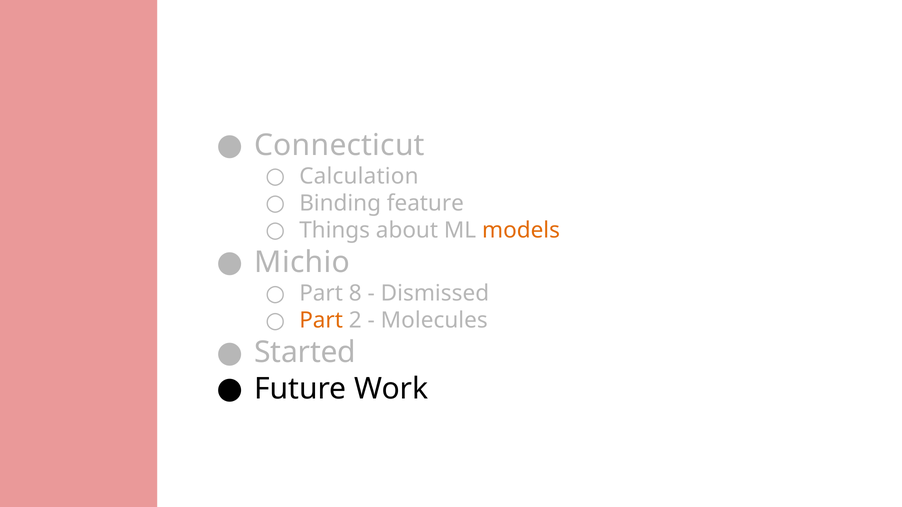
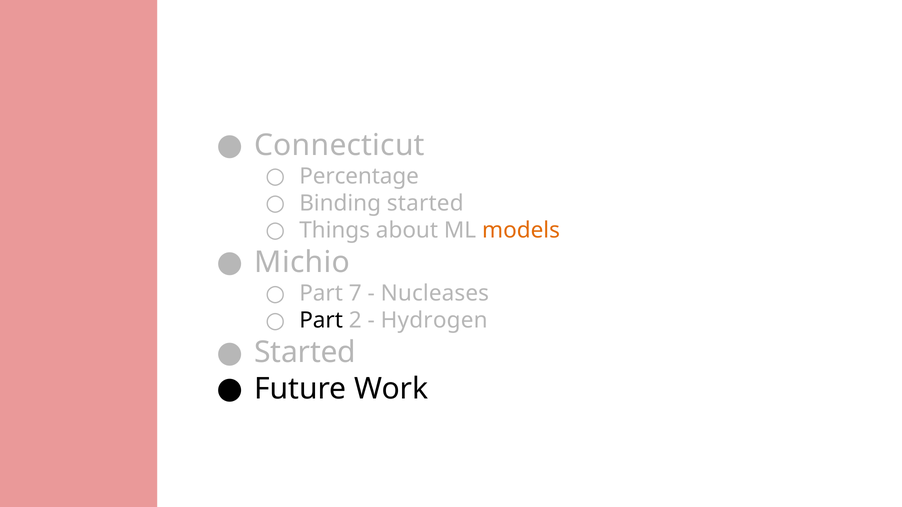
Calculation: Calculation -> Percentage
Binding feature: feature -> started
8: 8 -> 7
Dismissed: Dismissed -> Nucleases
Part at (321, 321) colour: orange -> black
Molecules: Molecules -> Hydrogen
